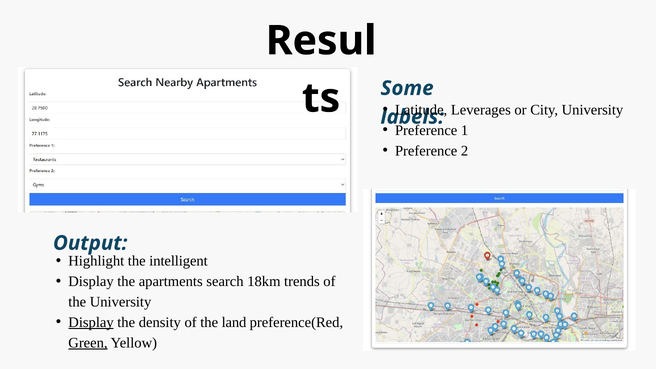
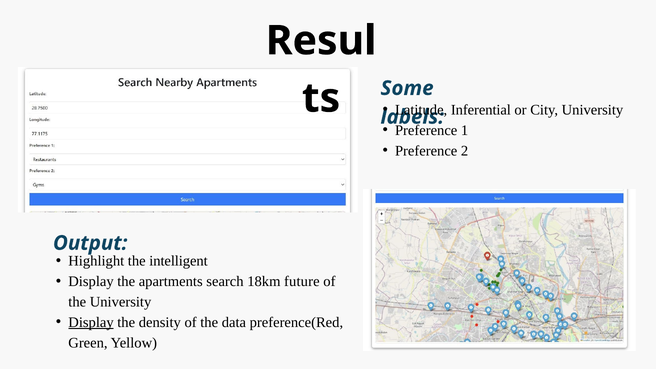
Leverages: Leverages -> Inferential
trends: trends -> future
land: land -> data
Green underline: present -> none
